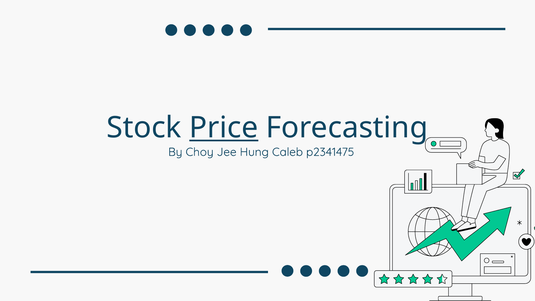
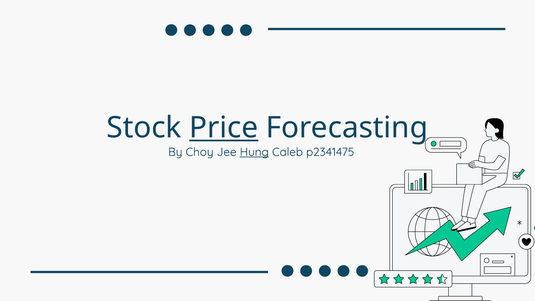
Hung underline: none -> present
